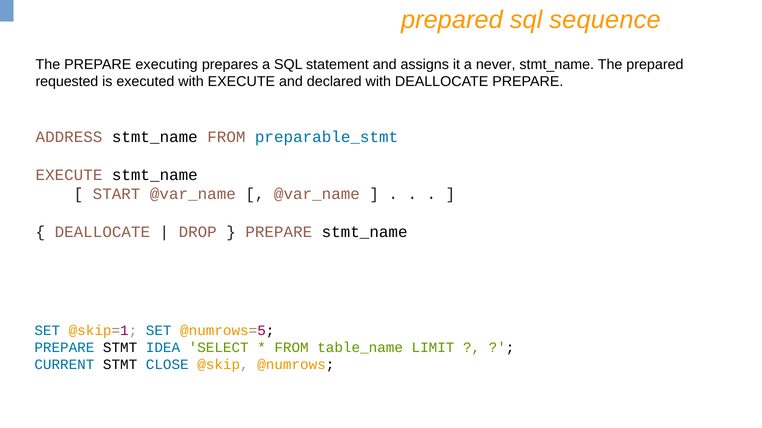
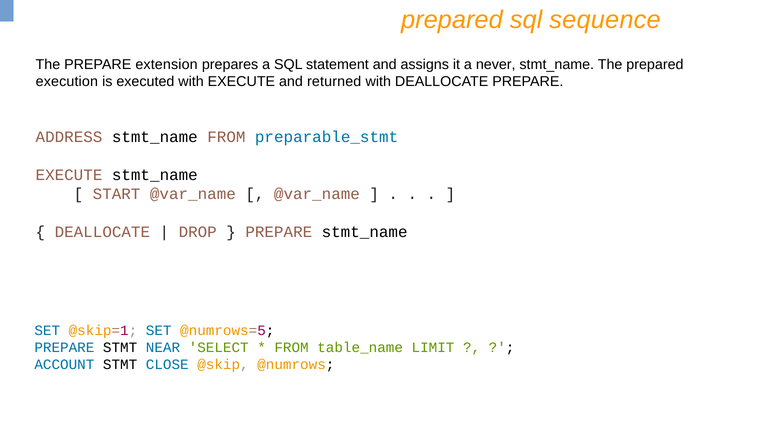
executing: executing -> extension
requested: requested -> execution
declared: declared -> returned
IDEA: IDEA -> NEAR
CURRENT: CURRENT -> ACCOUNT
